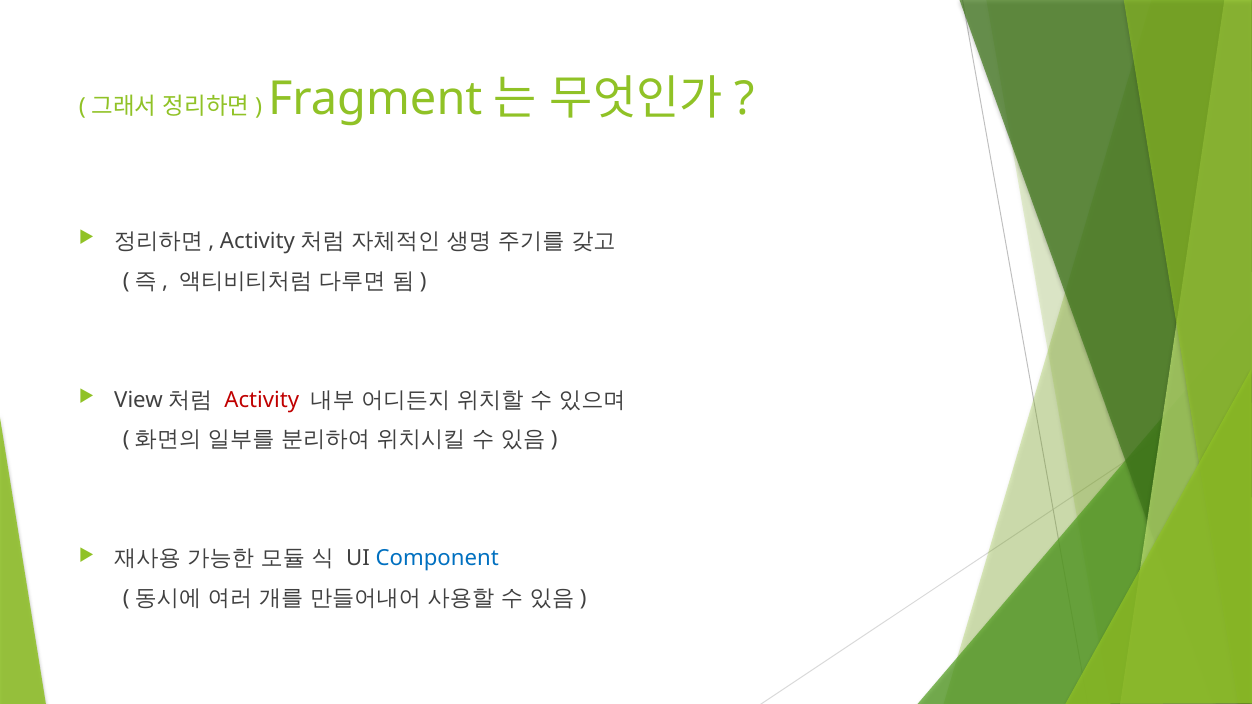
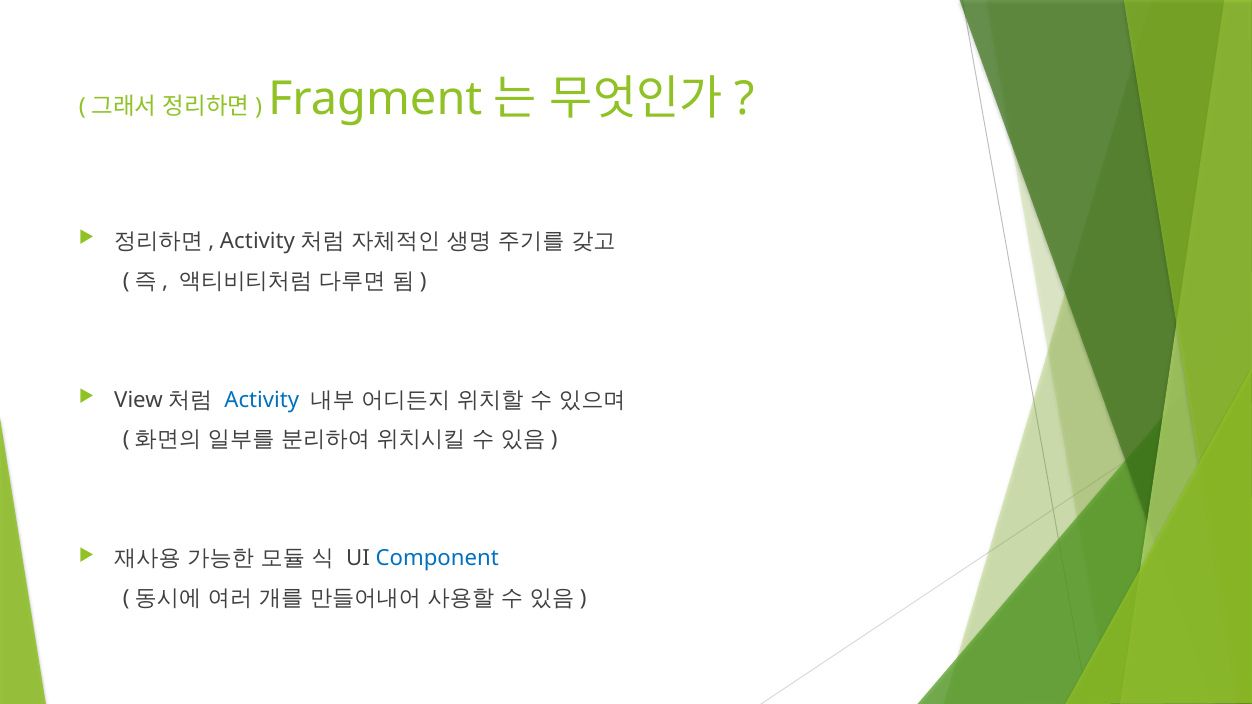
Activity colour: red -> blue
